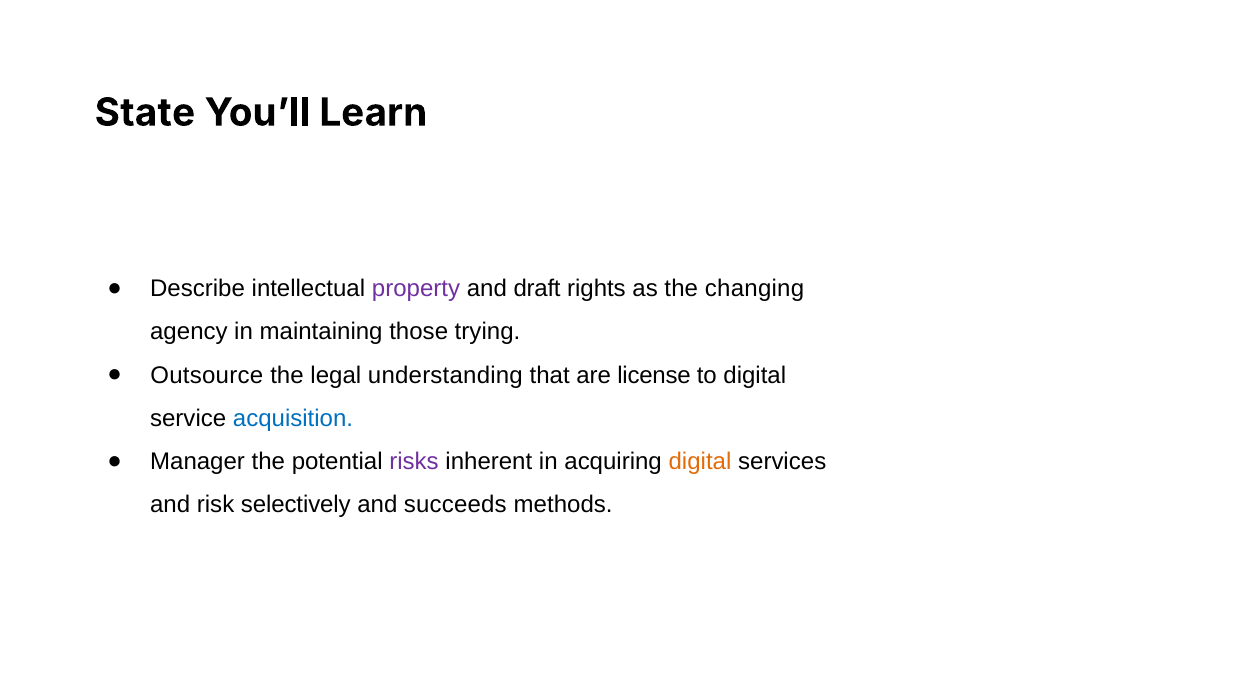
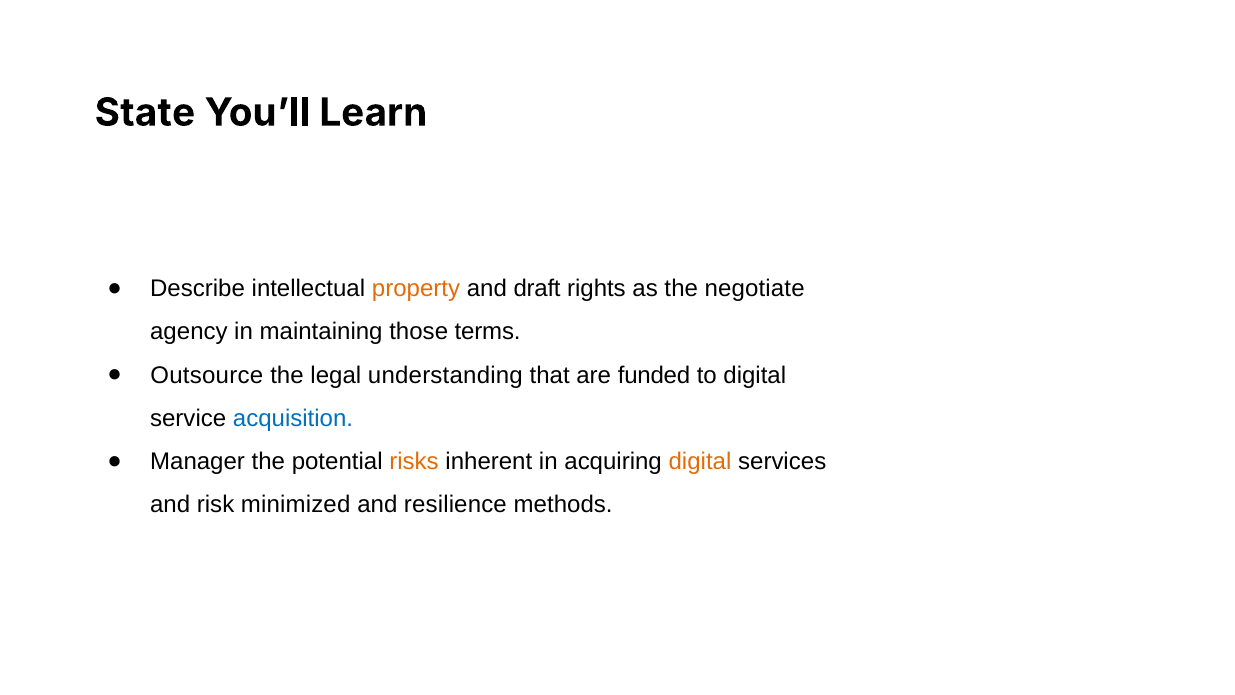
property colour: purple -> orange
changing: changing -> negotiate
trying: trying -> terms
license: license -> funded
risks colour: purple -> orange
selectively: selectively -> minimized
succeeds: succeeds -> resilience
